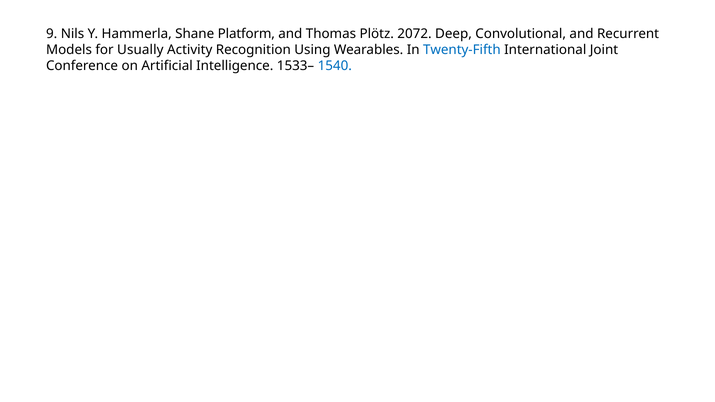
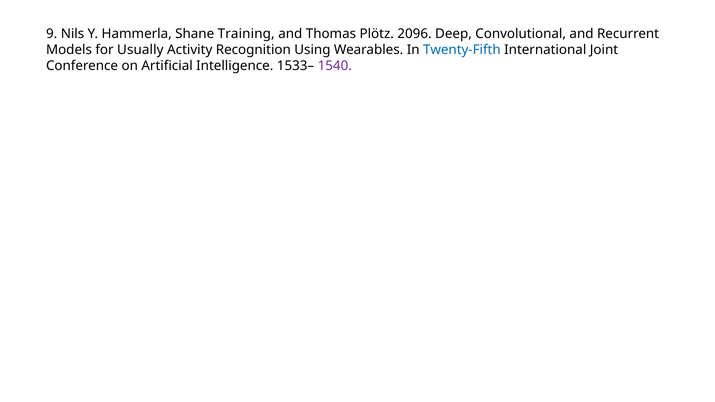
Platform: Platform -> Training
2072: 2072 -> 2096
1540 colour: blue -> purple
